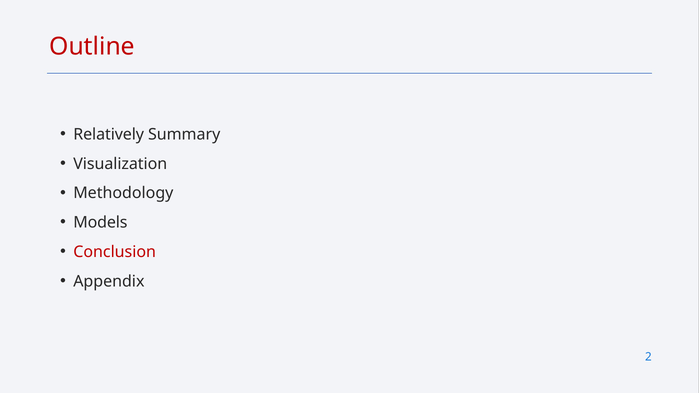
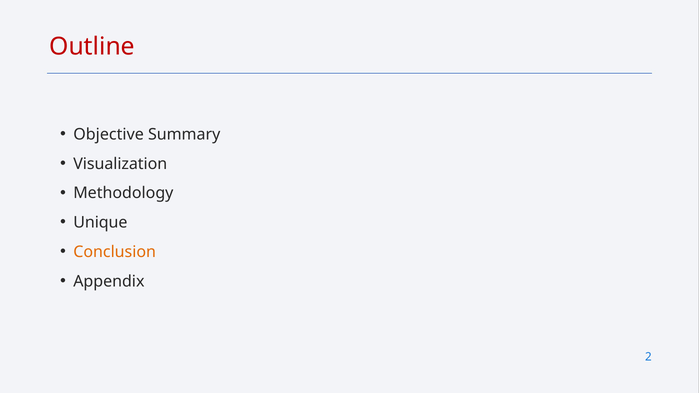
Relatively: Relatively -> Objective
Models: Models -> Unique
Conclusion colour: red -> orange
